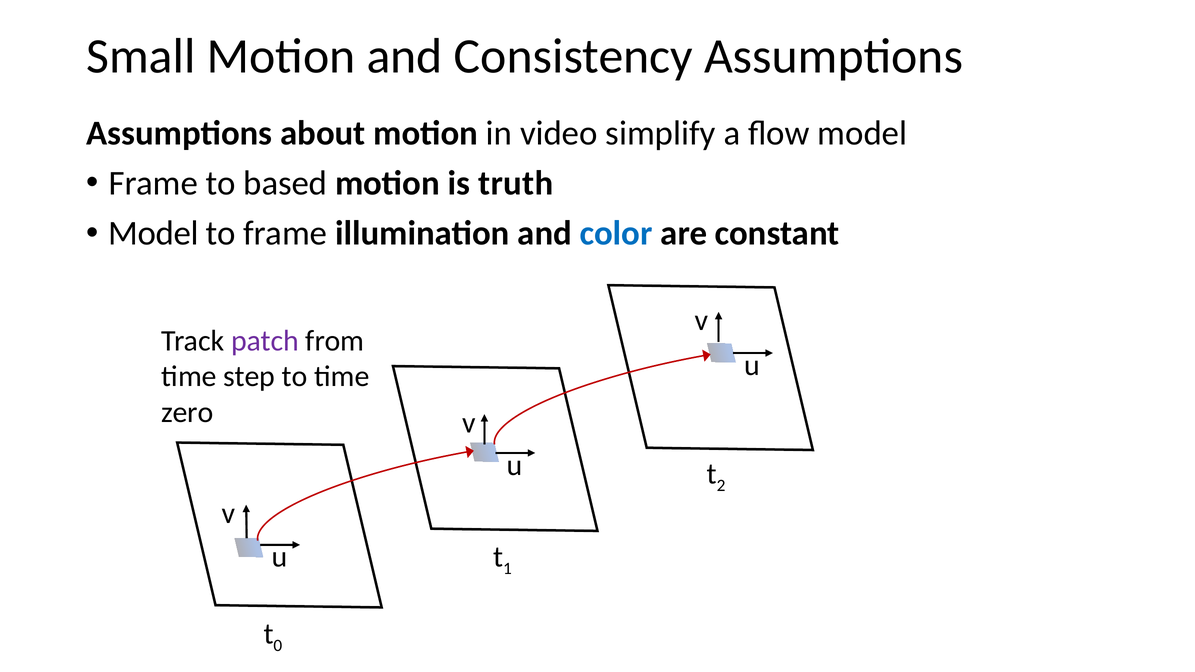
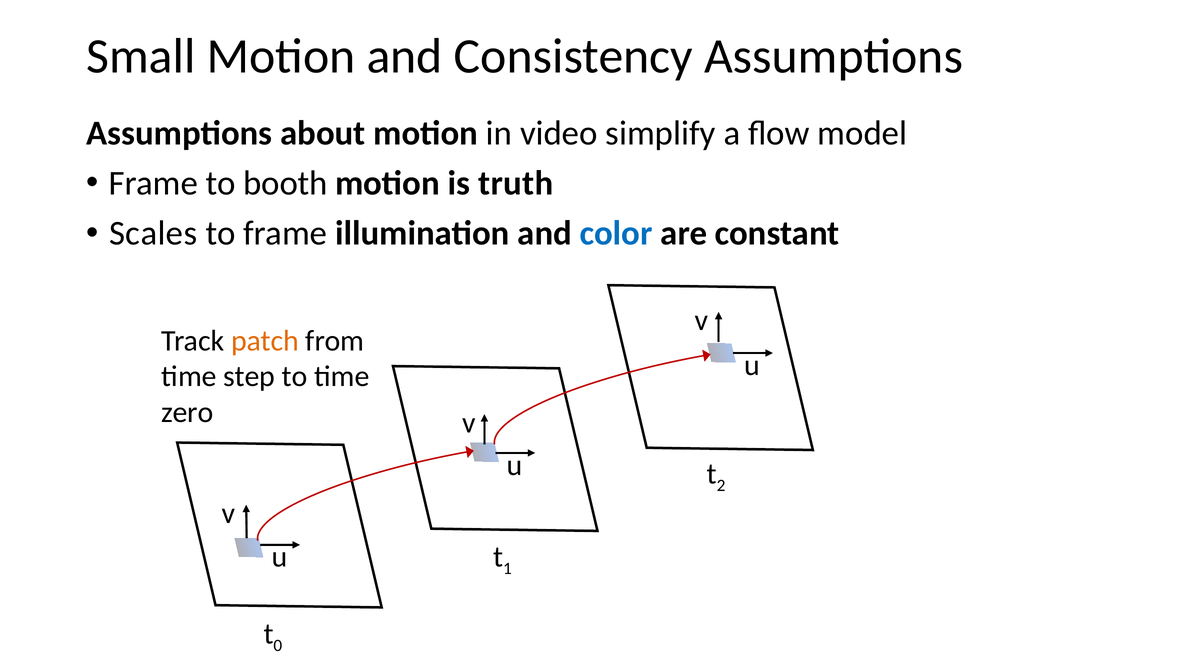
based: based -> booth
Model at (154, 234): Model -> Scales
patch colour: purple -> orange
